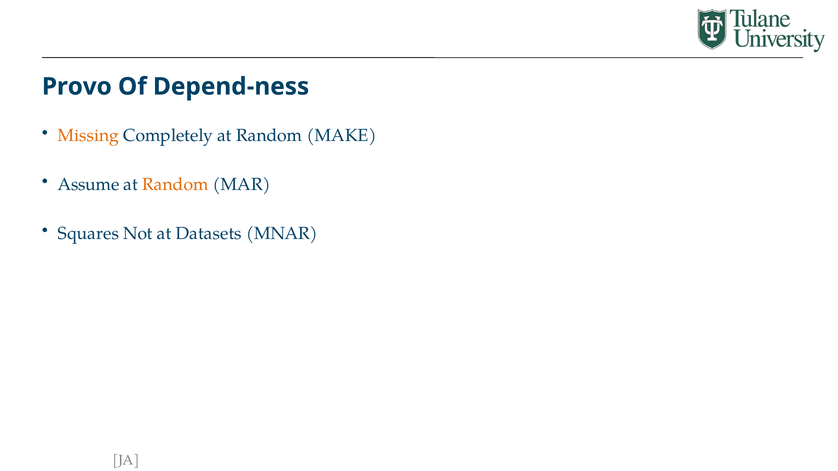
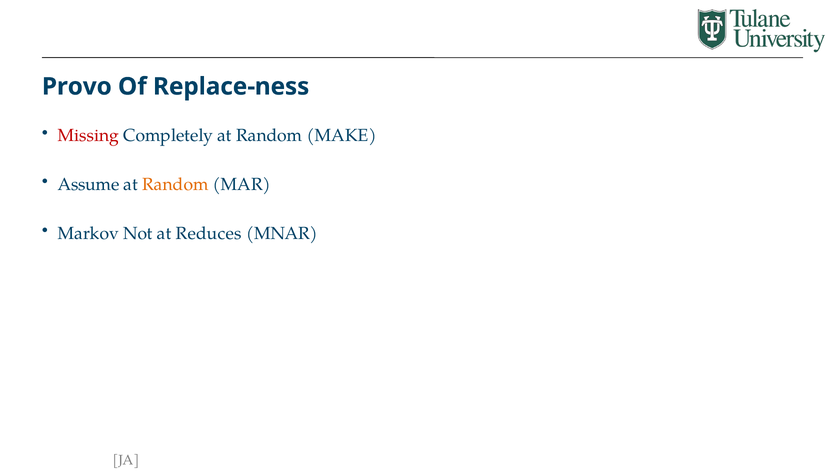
Depend-ness: Depend-ness -> Replace-ness
Missing colour: orange -> red
Squares: Squares -> Markov
Datasets: Datasets -> Reduces
